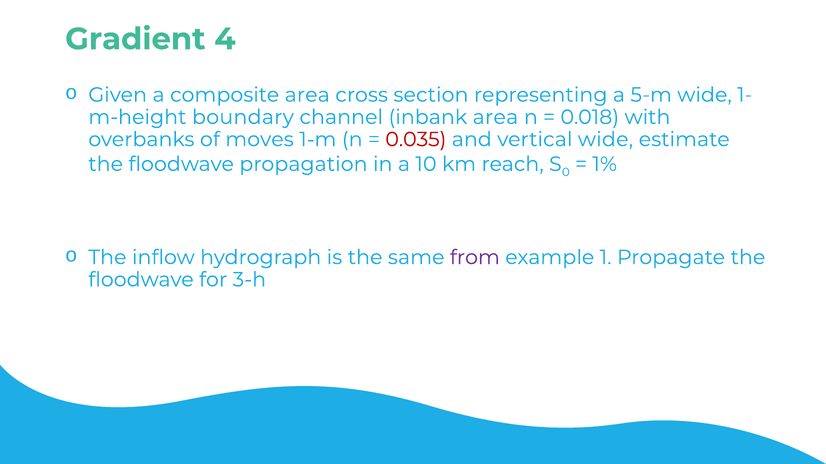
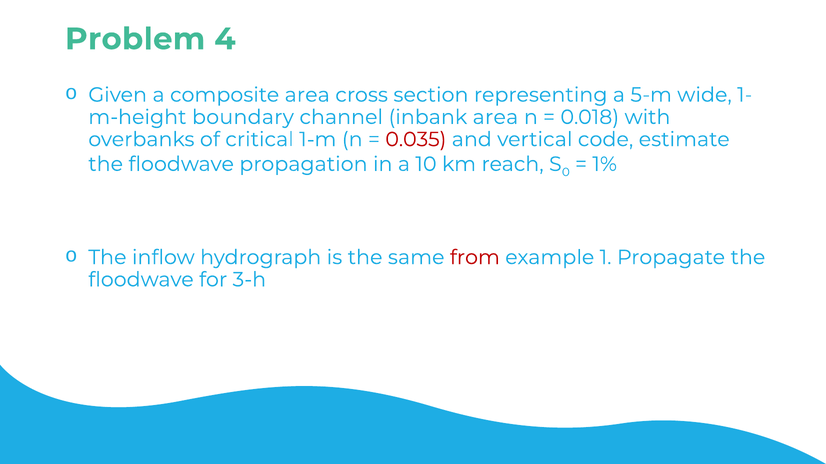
Gradient: Gradient -> Problem
moves: moves -> critical
vertical wide: wide -> code
from colour: purple -> red
